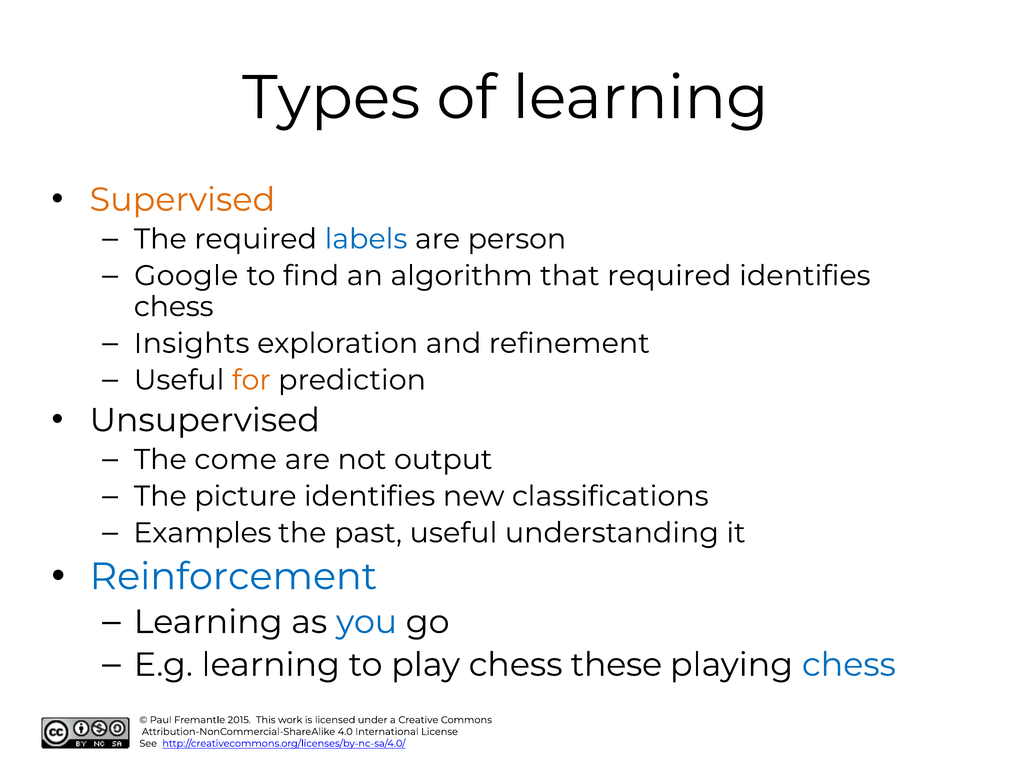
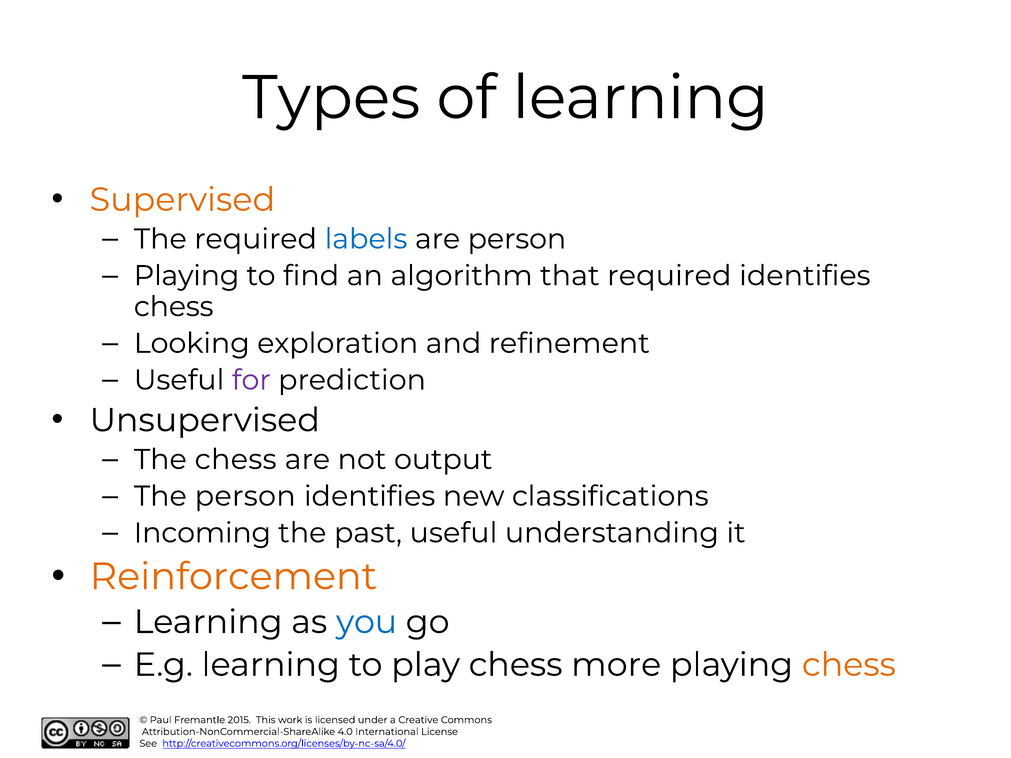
Google at (186, 276): Google -> Playing
Insights: Insights -> Looking
for colour: orange -> purple
The come: come -> chess
The picture: picture -> person
Examples: Examples -> Incoming
Reinforcement colour: blue -> orange
these: these -> more
chess at (849, 665) colour: blue -> orange
